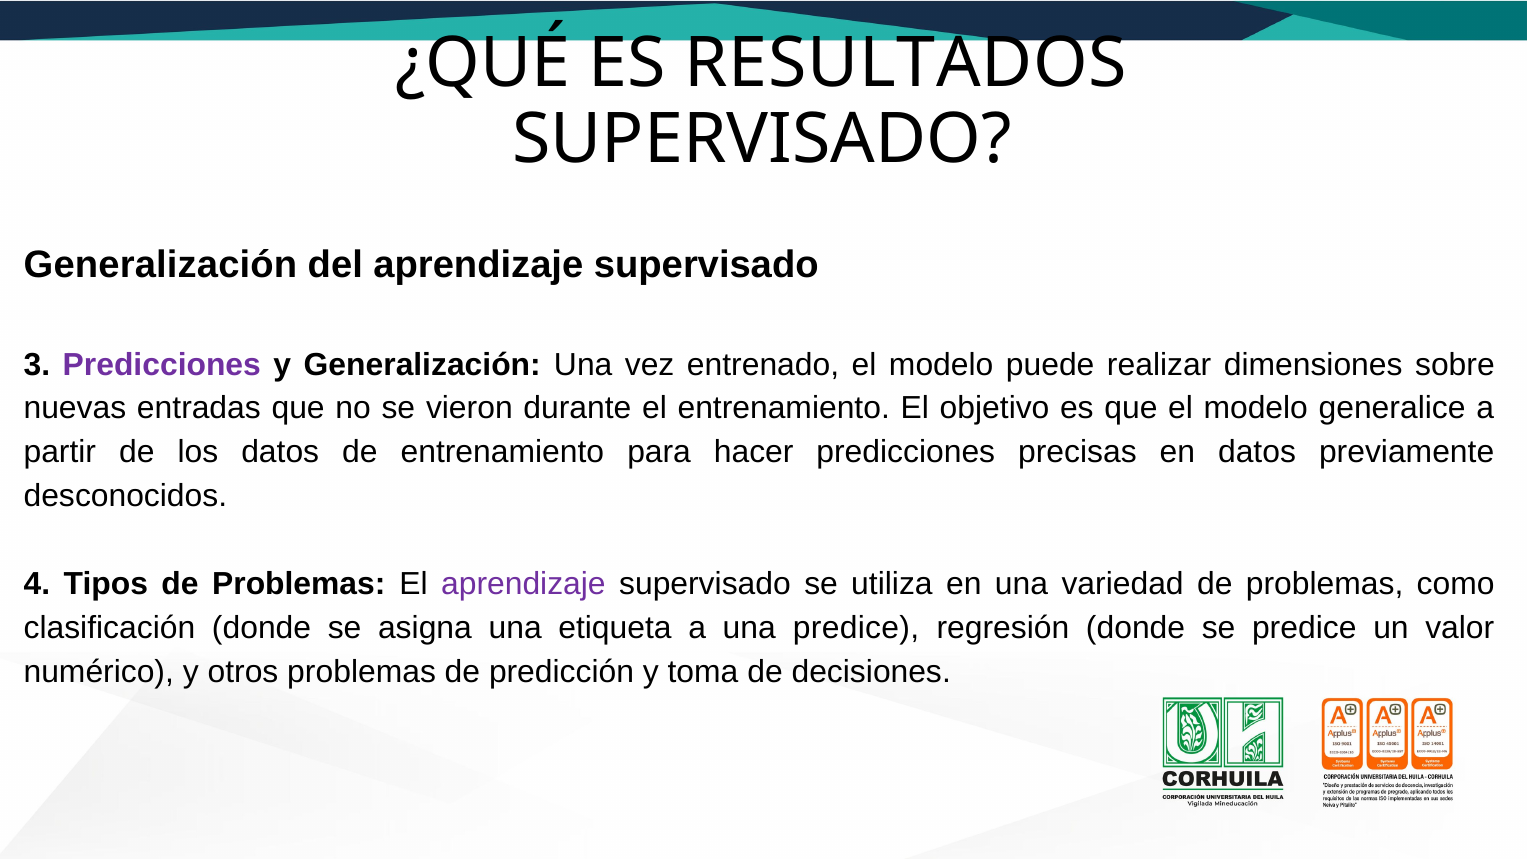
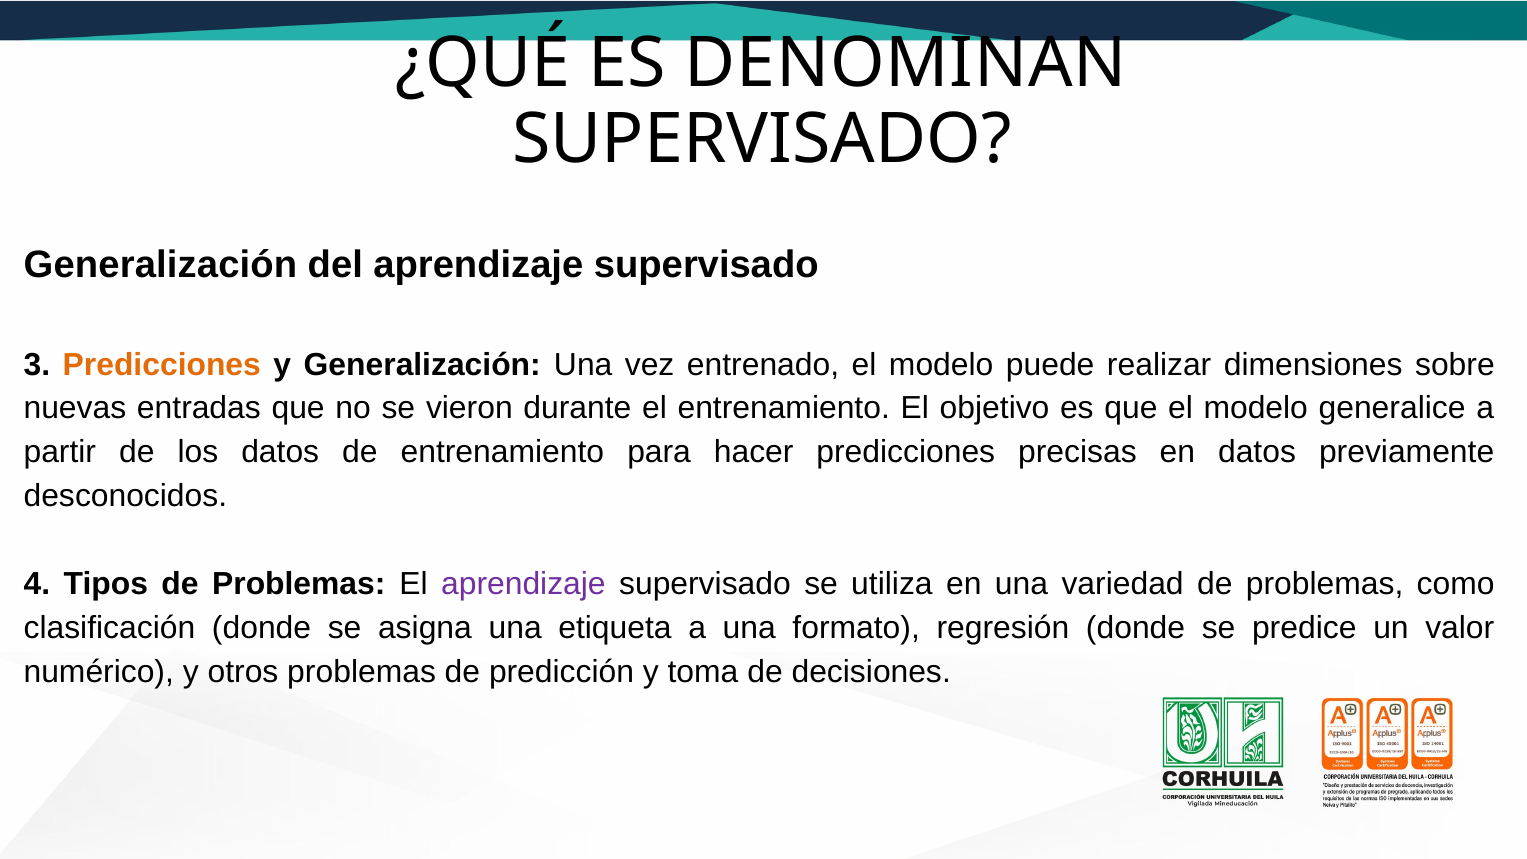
RESULTADOS: RESULTADOS -> DENOMINAN
Predicciones at (162, 364) colour: purple -> orange
una predice: predice -> formato
